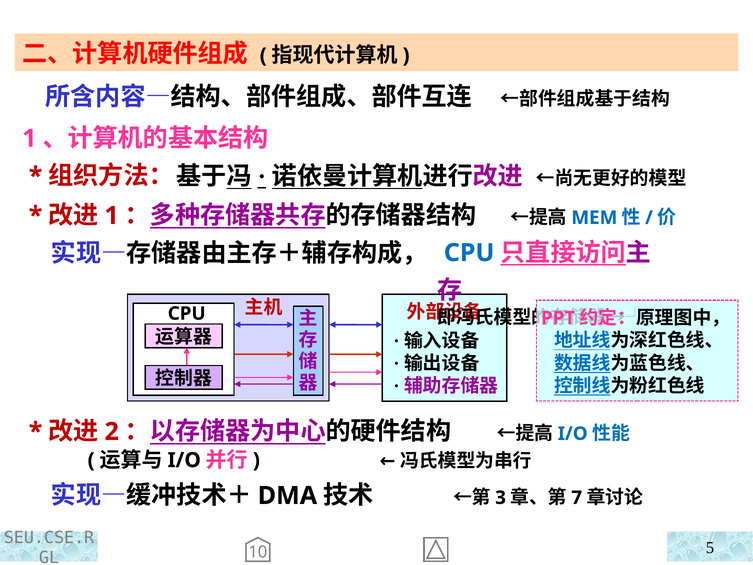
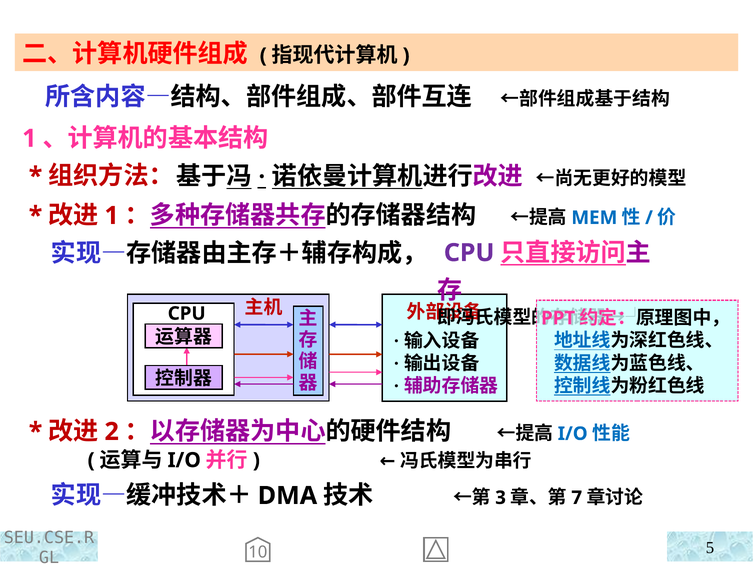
CPU at (469, 253) colour: blue -> purple
